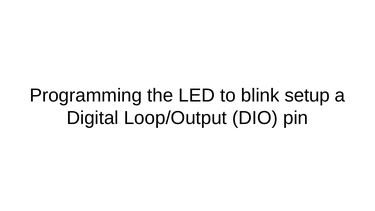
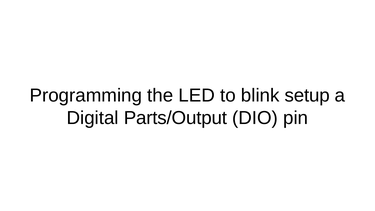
Loop/Output: Loop/Output -> Parts/Output
